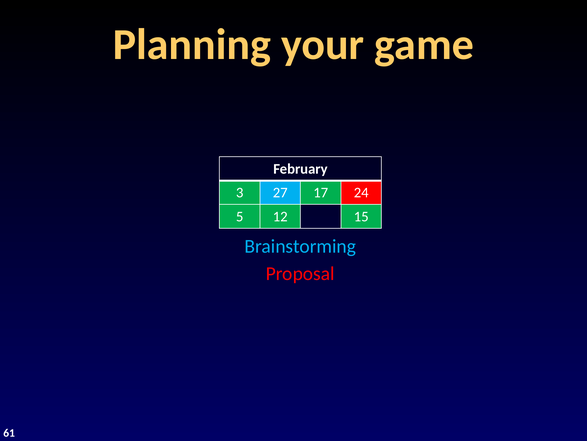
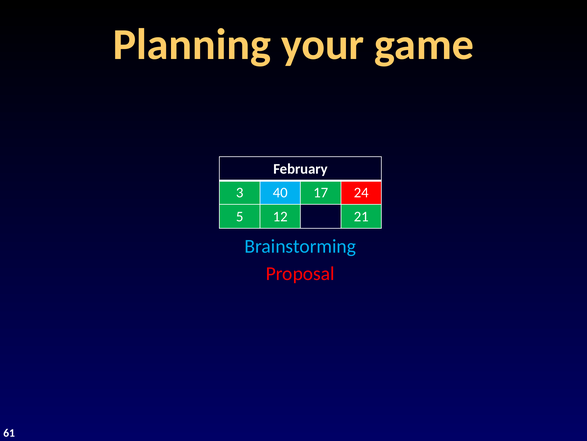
27: 27 -> 40
15: 15 -> 21
